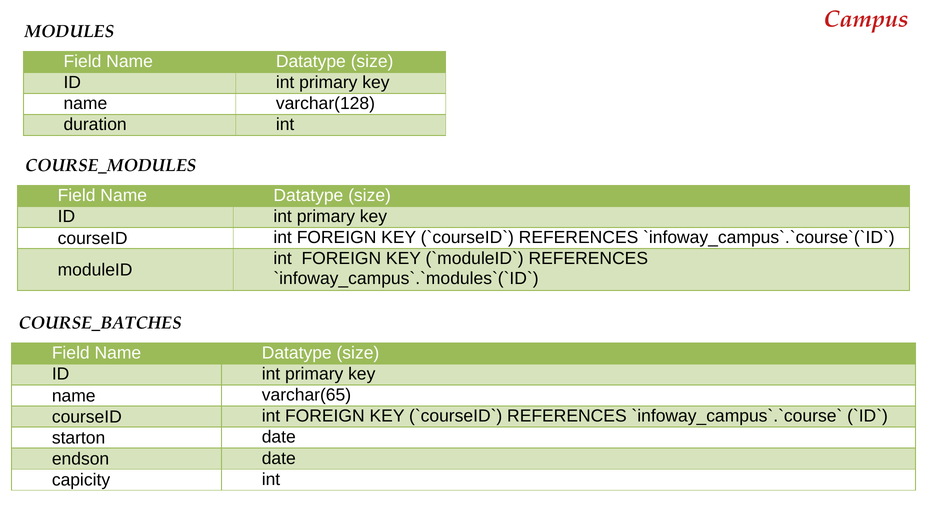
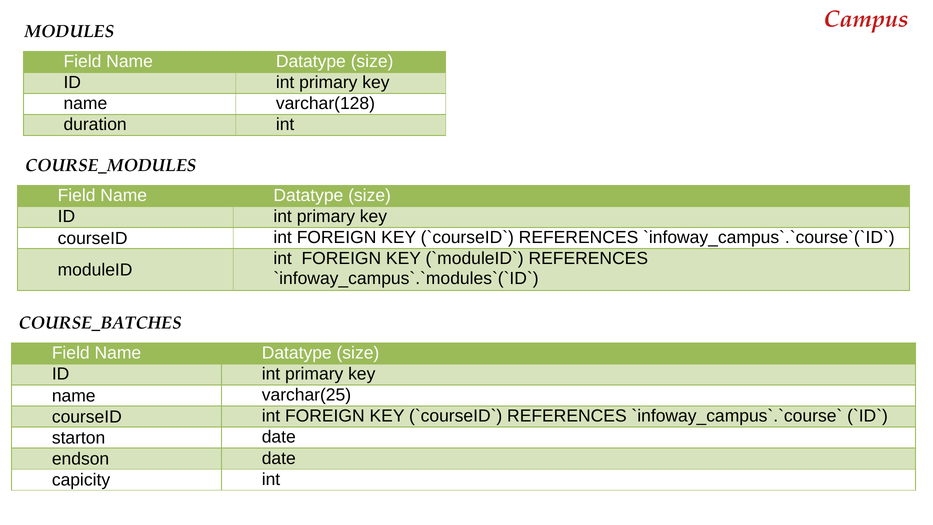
varchar(65: varchar(65 -> varchar(25
